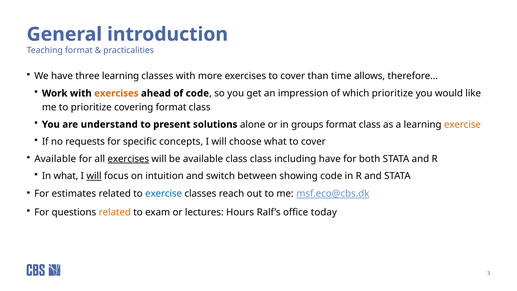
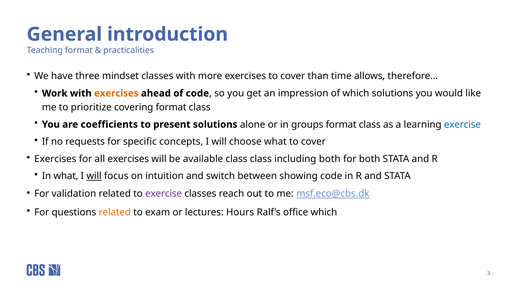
three learning: learning -> mindset
which prioritize: prioritize -> solutions
understand: understand -> coefficients
exercise at (462, 124) colour: orange -> blue
Available at (55, 159): Available -> Exercises
exercises at (128, 159) underline: present -> none
including have: have -> both
estimates: estimates -> validation
exercise at (164, 193) colour: blue -> purple
office today: today -> which
